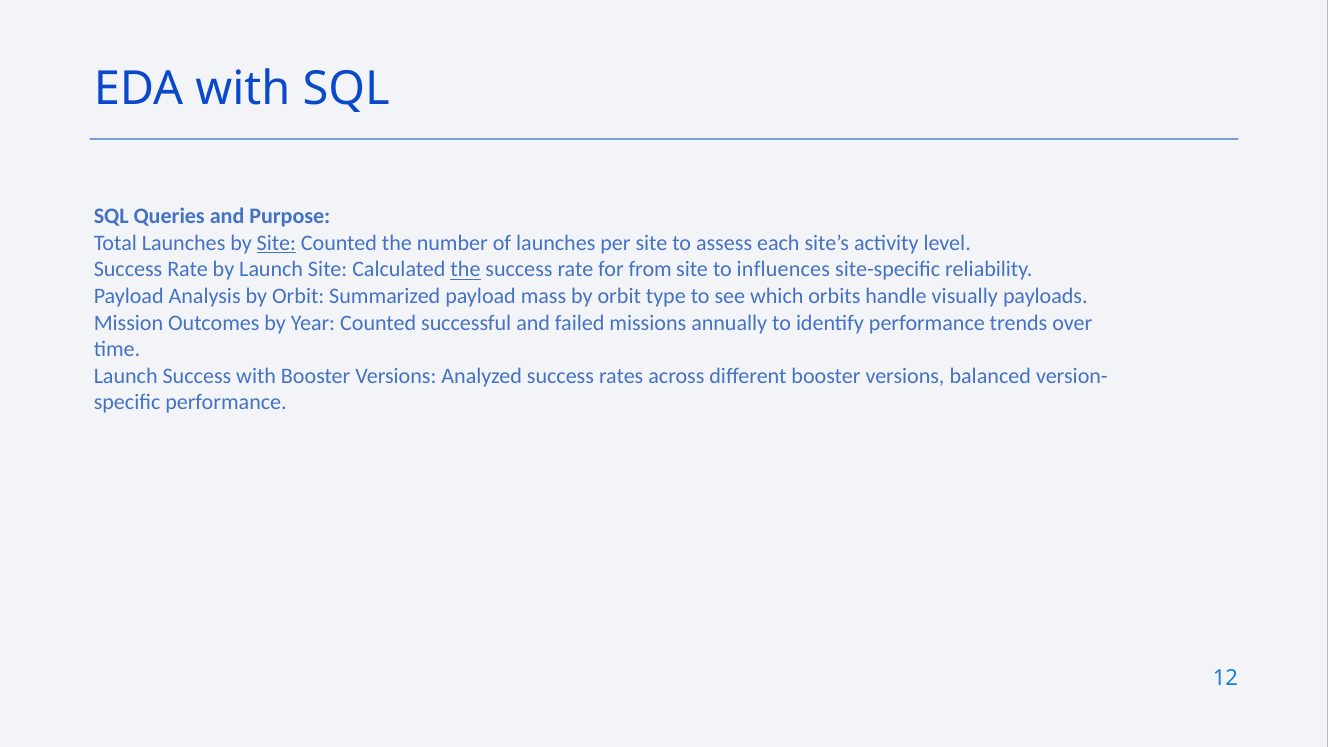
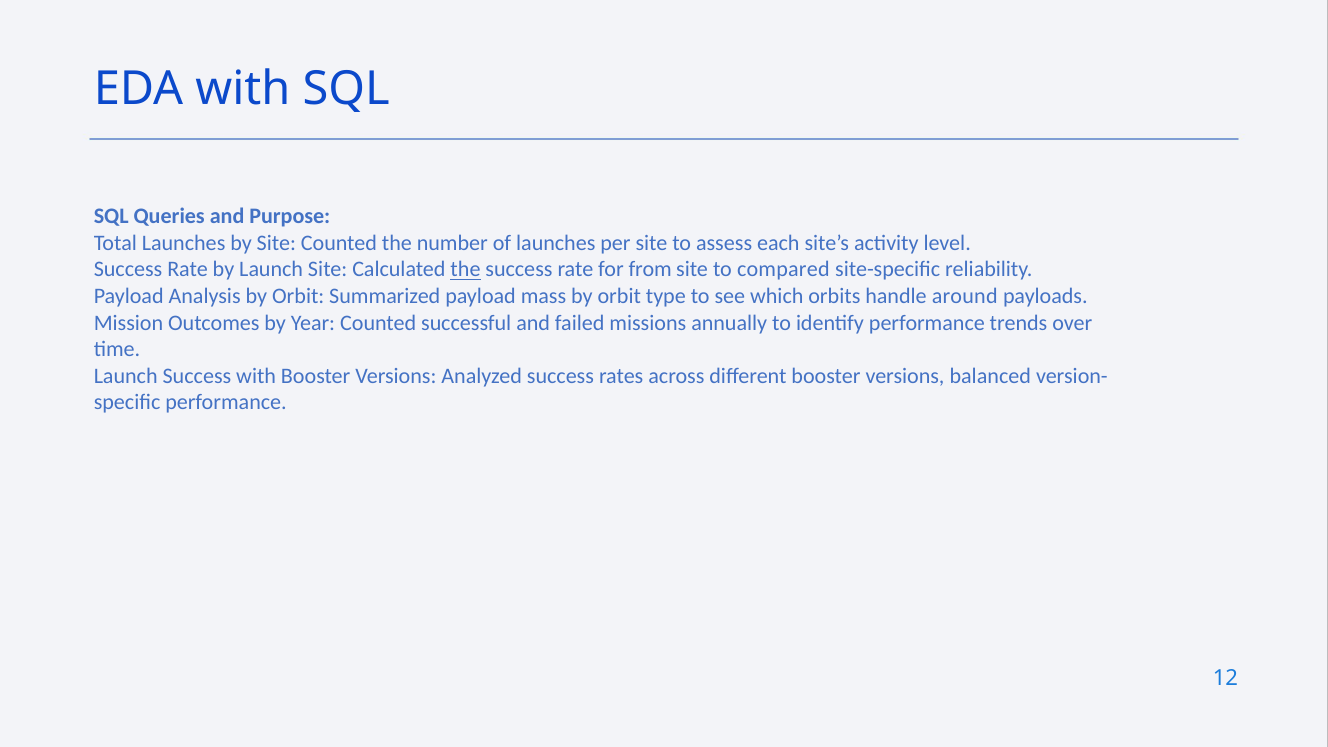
Site at (276, 243) underline: present -> none
influences: influences -> compared
visually: visually -> around
